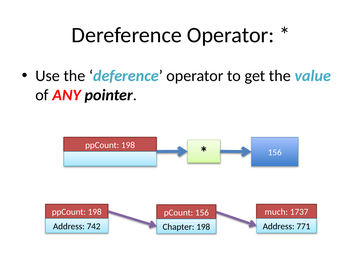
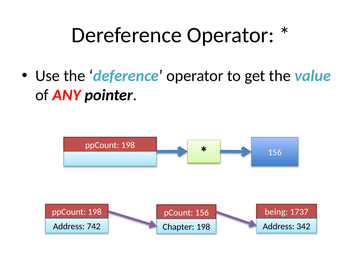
much: much -> being
771: 771 -> 342
